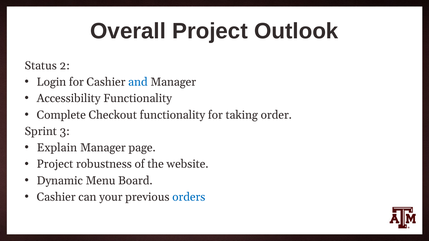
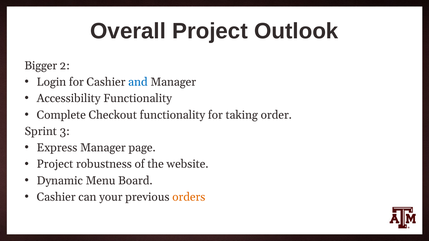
Status: Status -> Bigger
Explain: Explain -> Express
orders colour: blue -> orange
